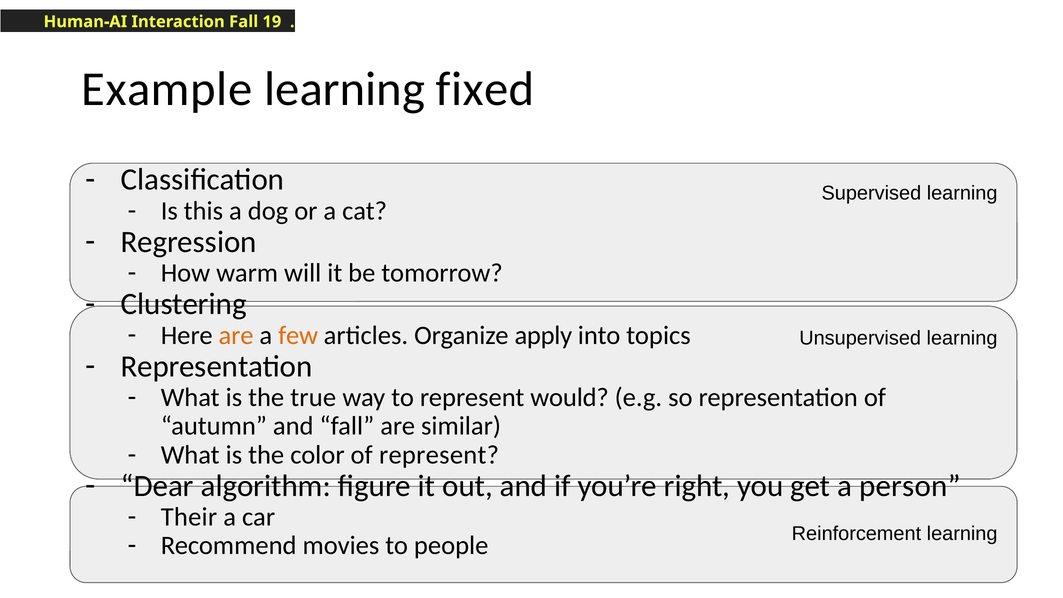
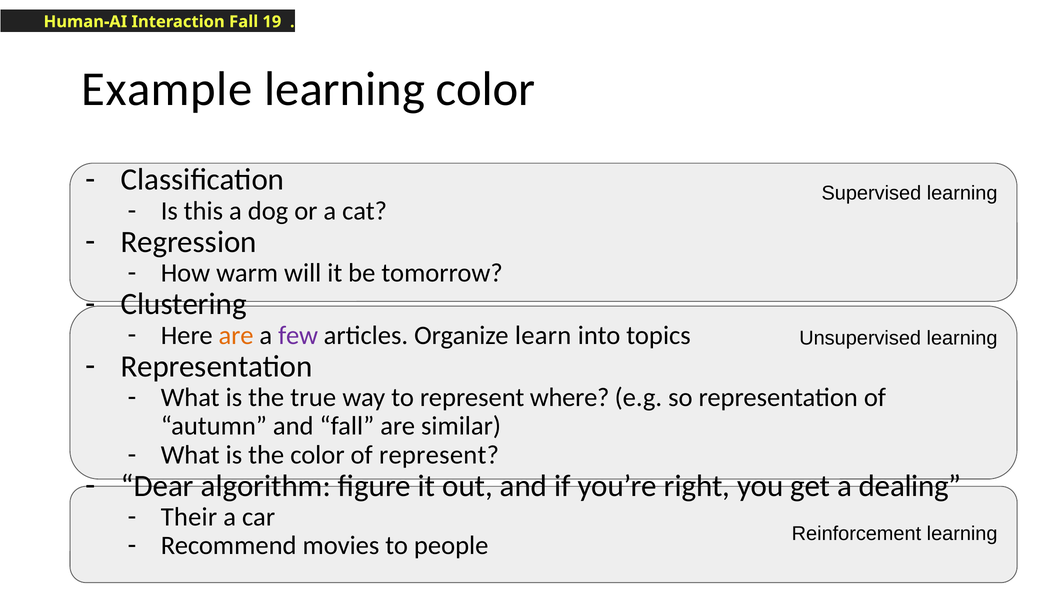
learning fixed: fixed -> color
few colour: orange -> purple
apply: apply -> learn
would: would -> where
person: person -> dealing
